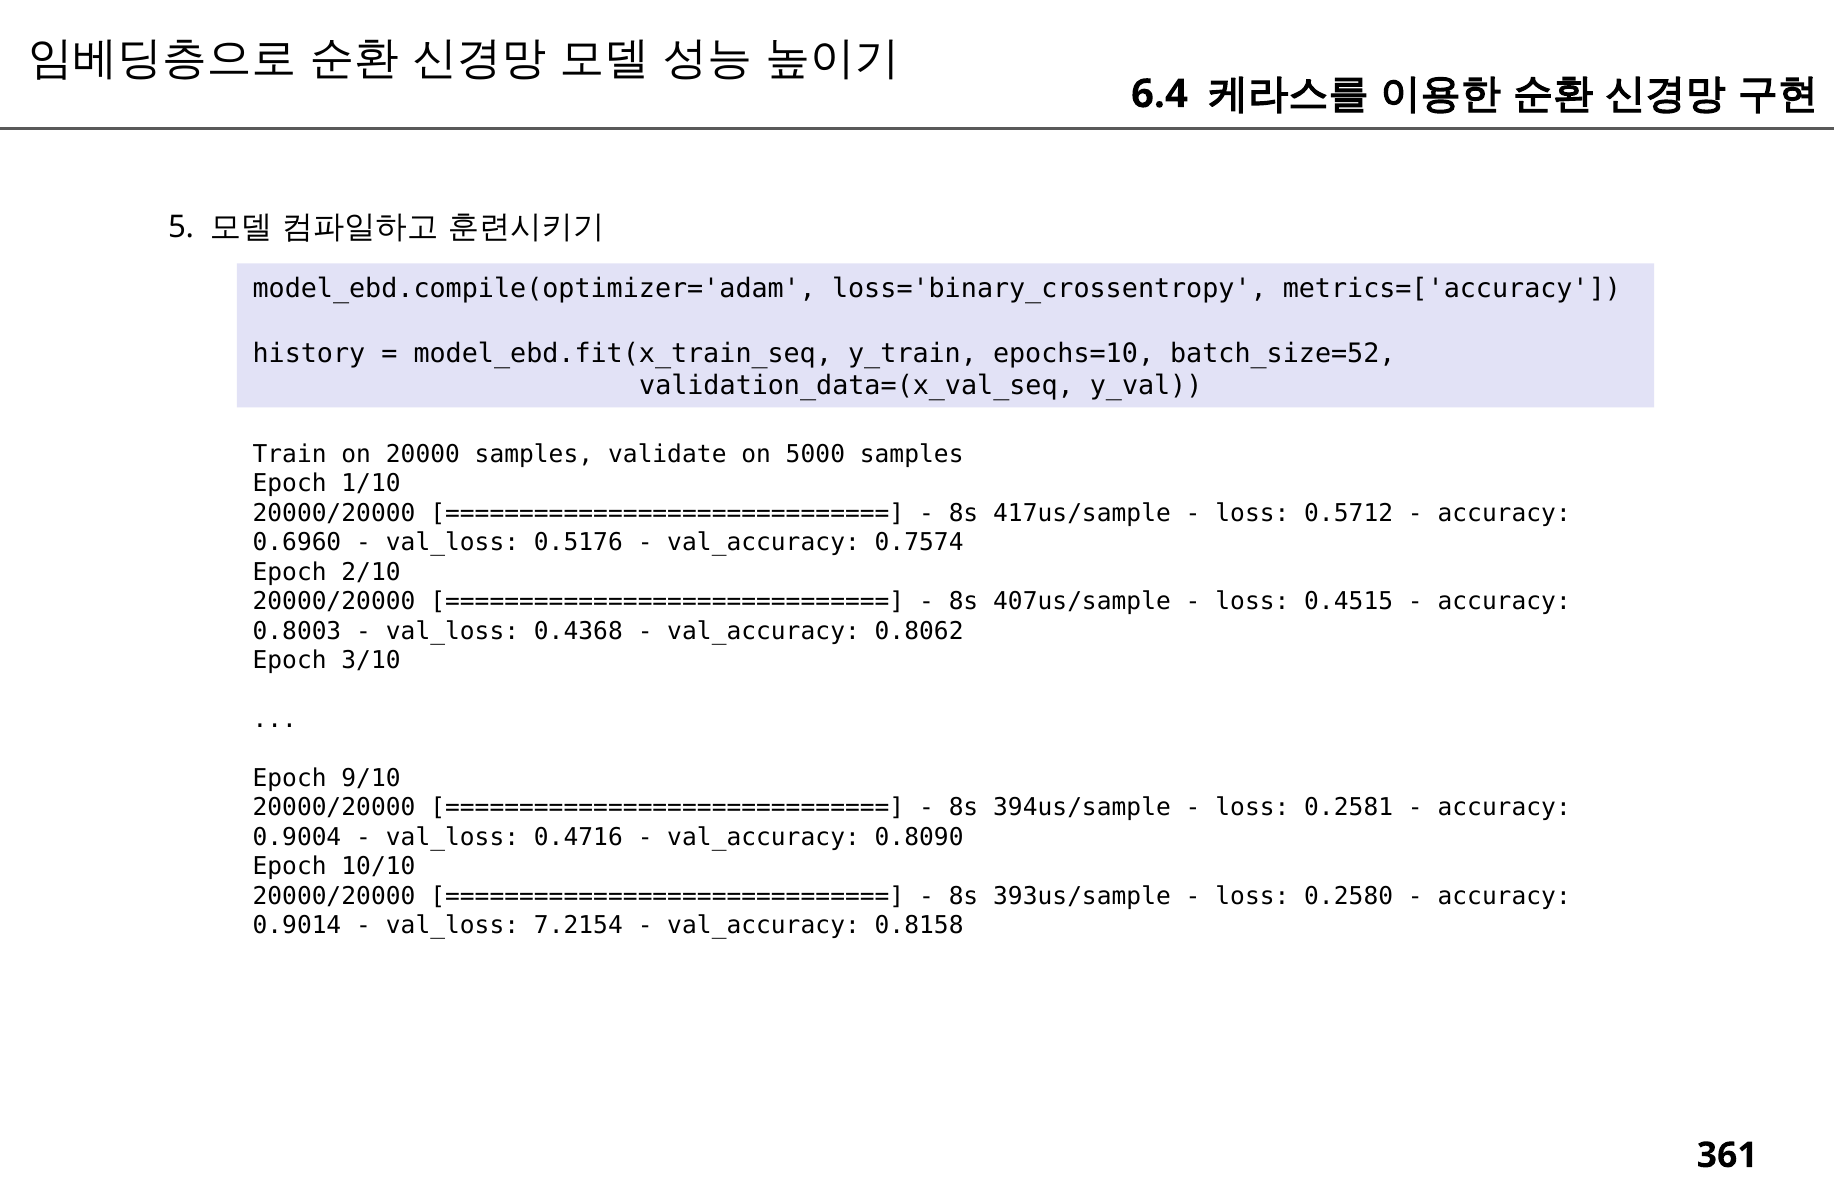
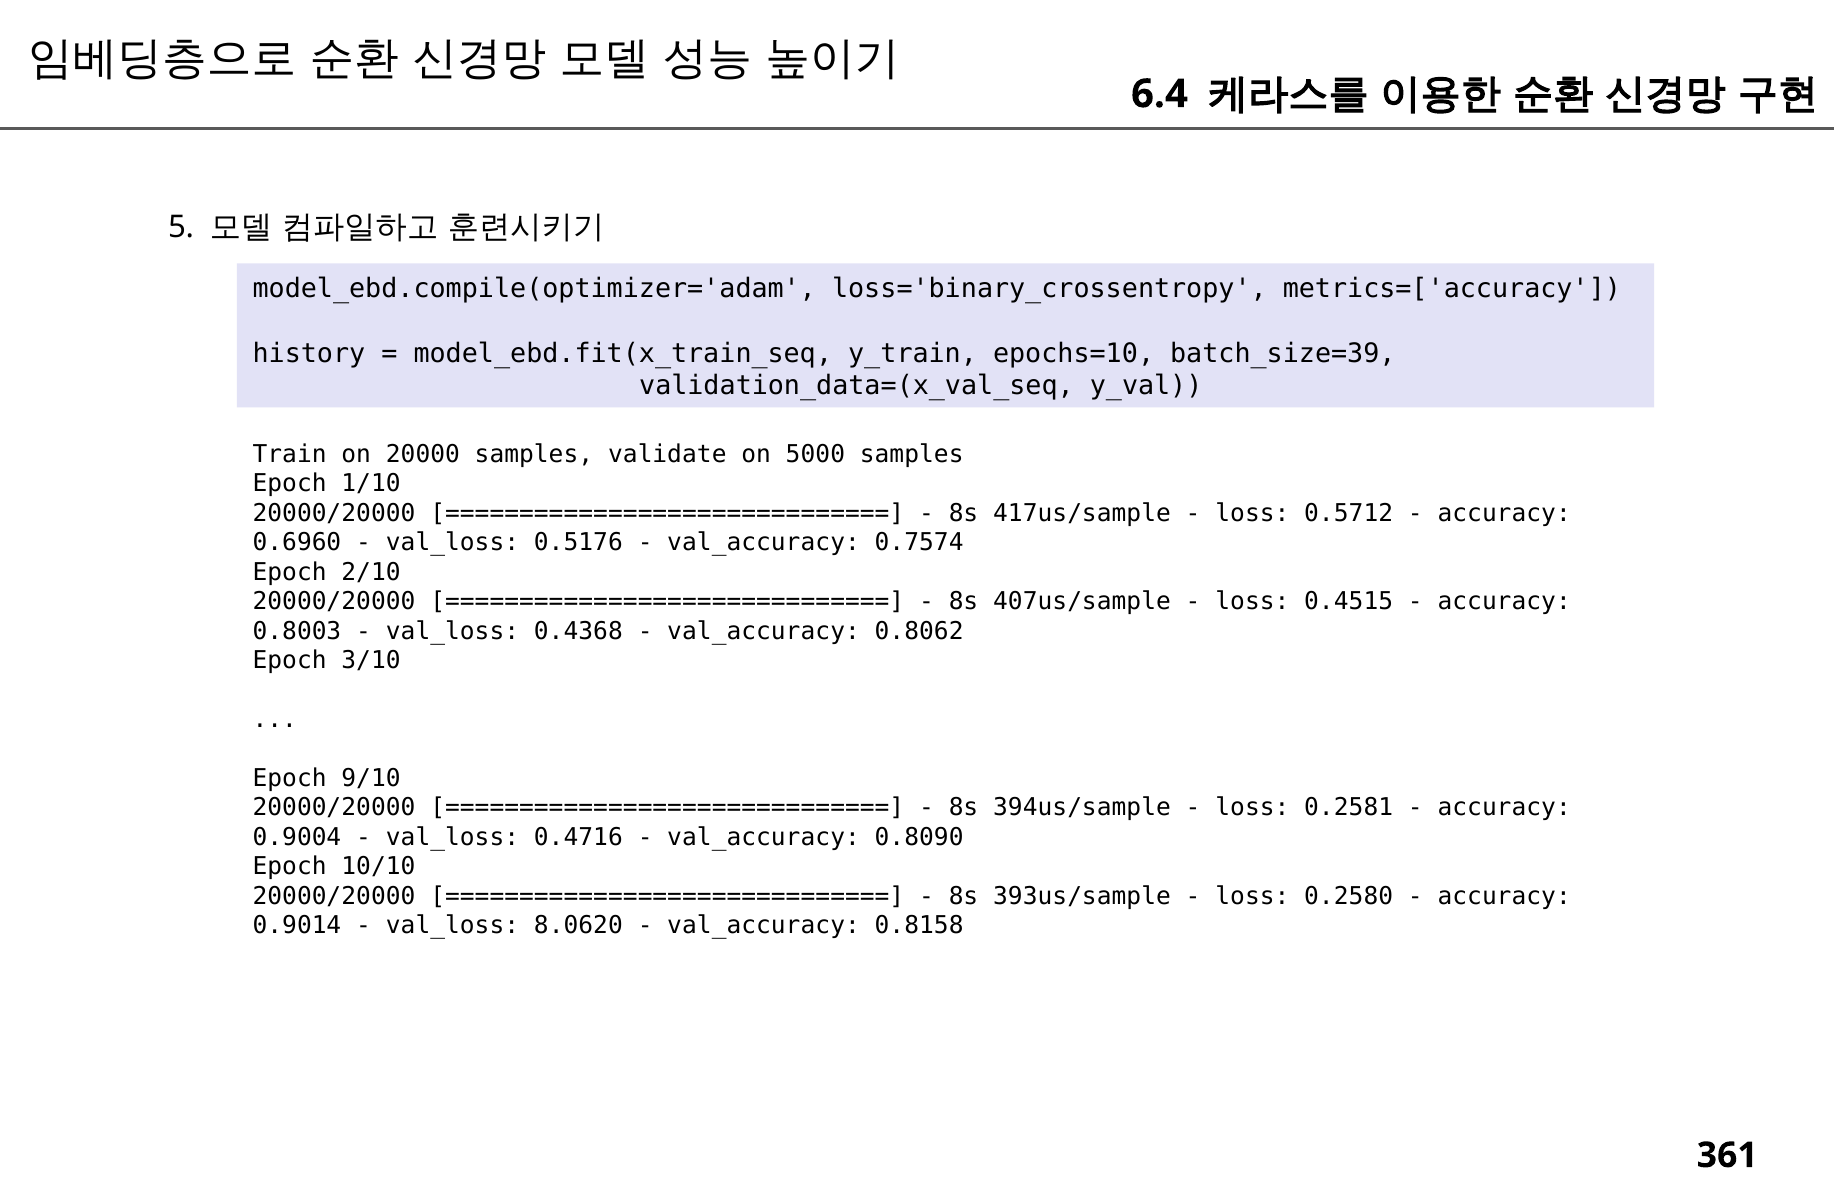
batch_size=52: batch_size=52 -> batch_size=39
7.2154: 7.2154 -> 8.0620
